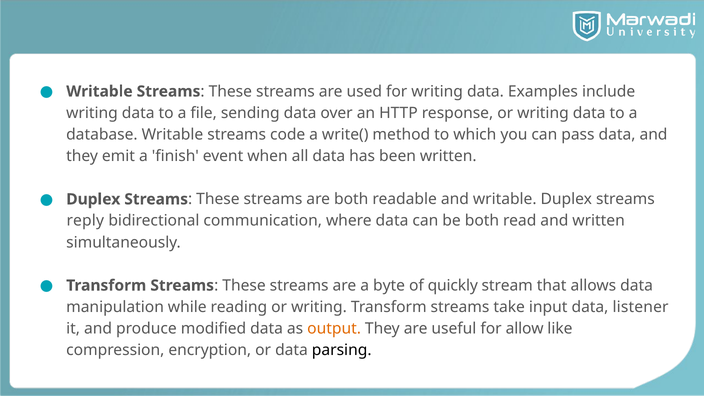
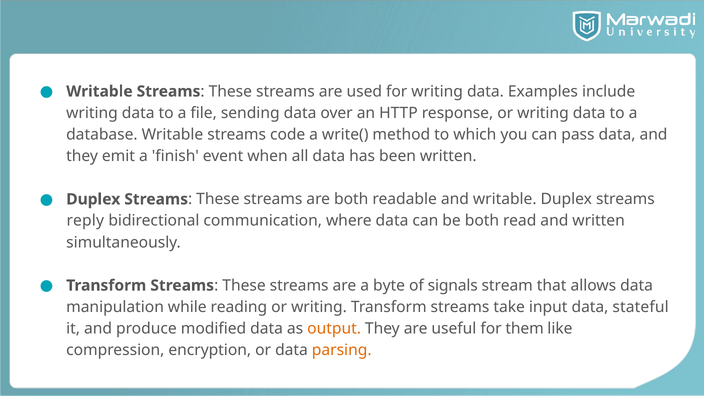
quickly: quickly -> signals
listener: listener -> stateful
allow: allow -> them
parsing colour: black -> orange
